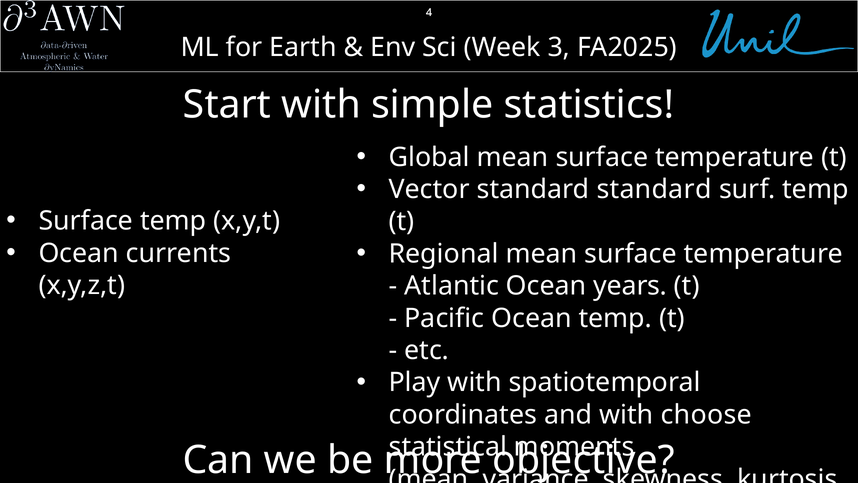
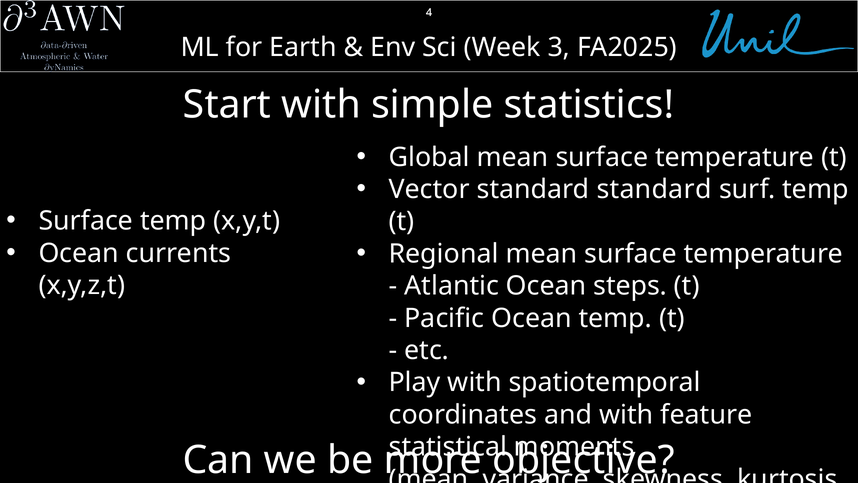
years: years -> steps
choose: choose -> feature
